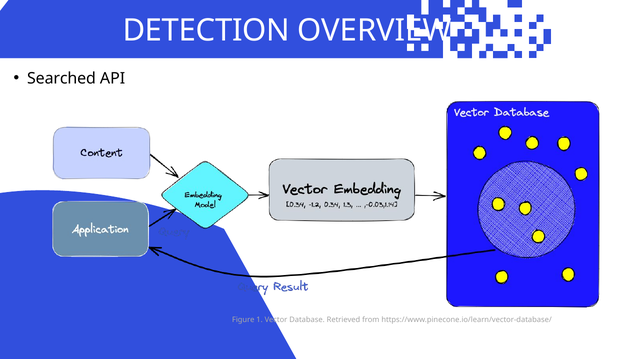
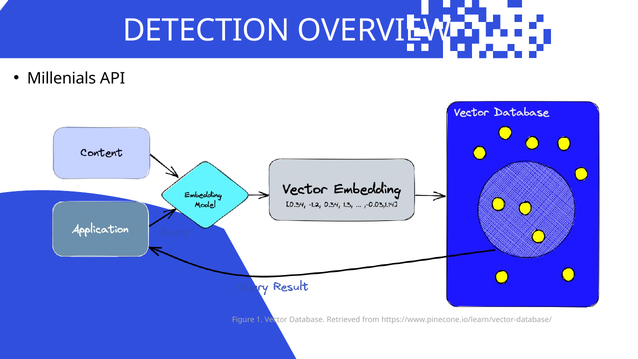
Searched: Searched -> Millenials
